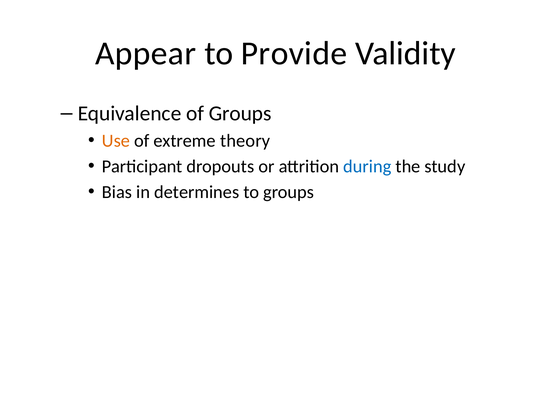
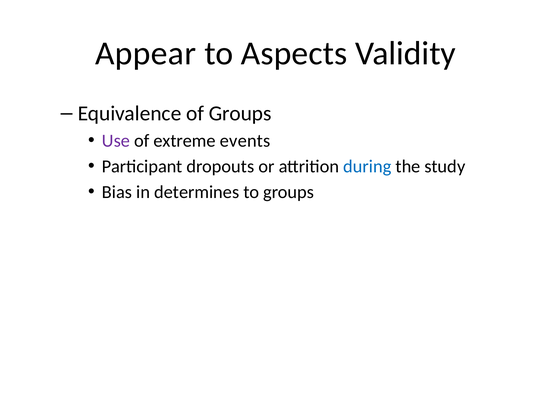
Provide: Provide -> Aspects
Use colour: orange -> purple
theory: theory -> events
